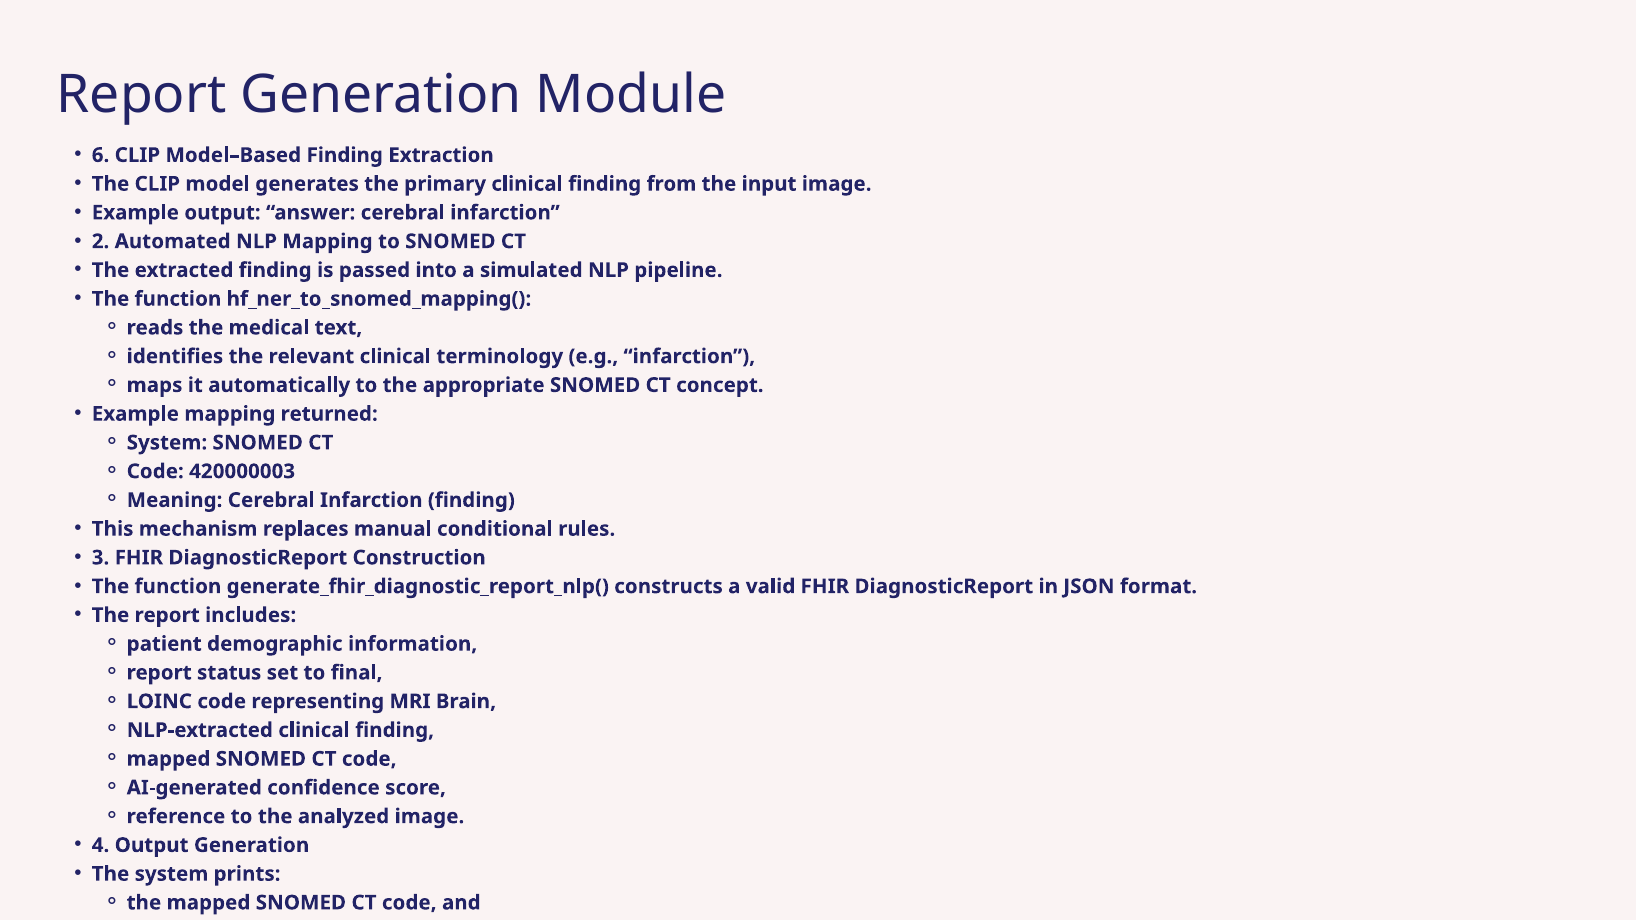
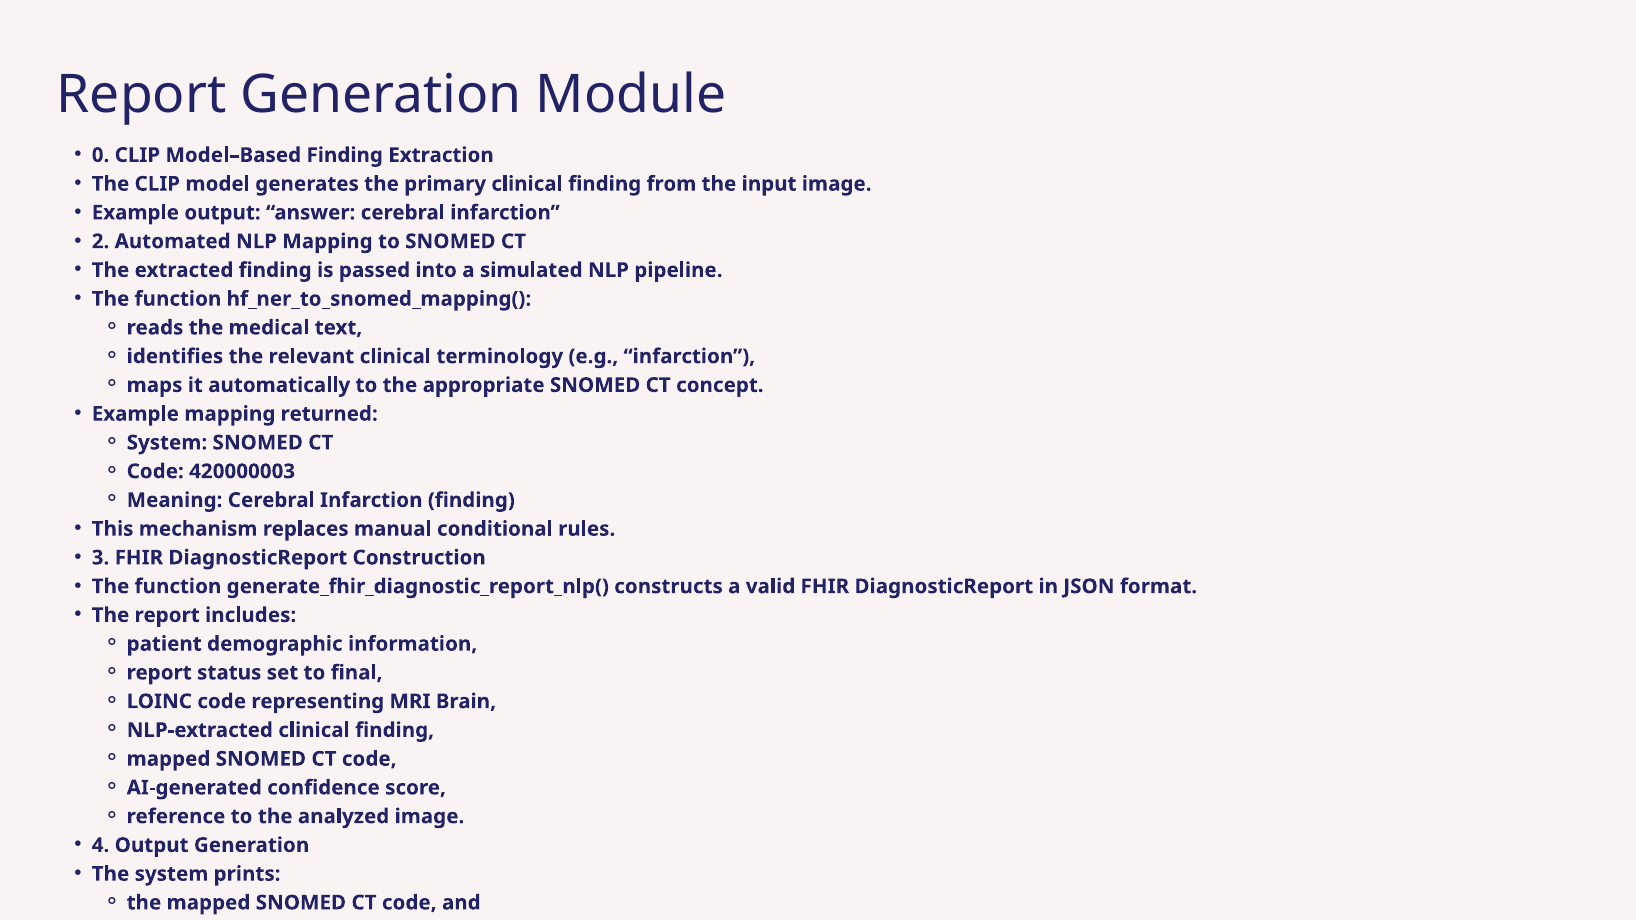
6: 6 -> 0
